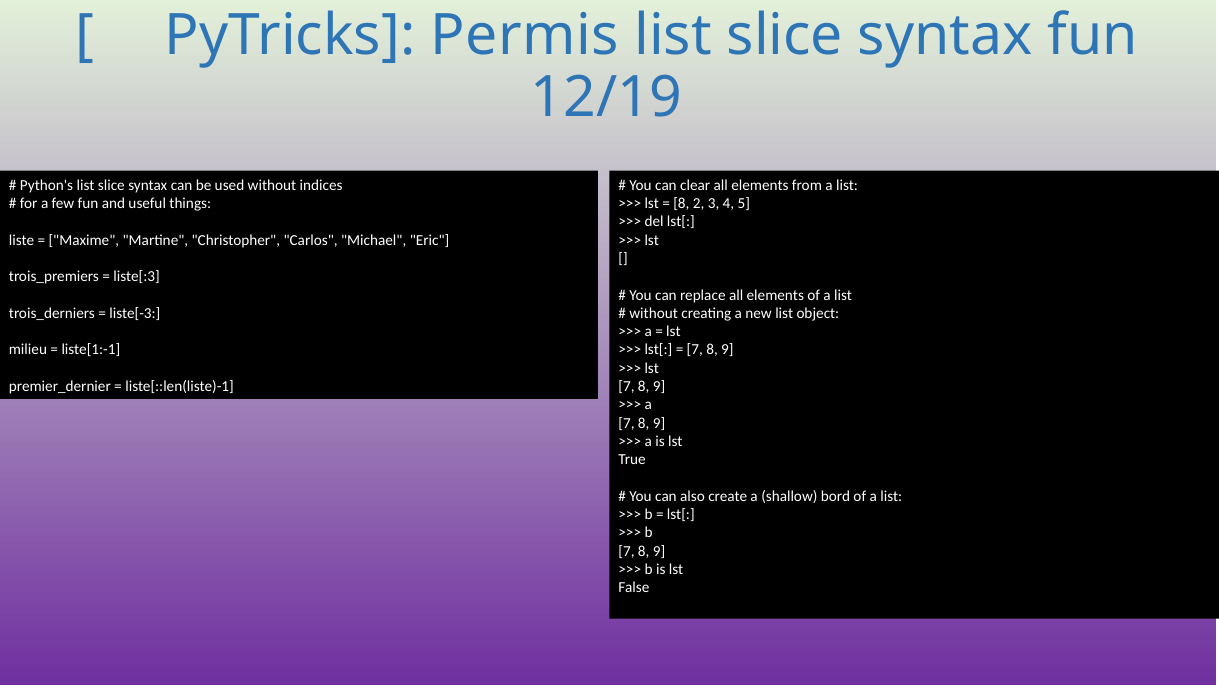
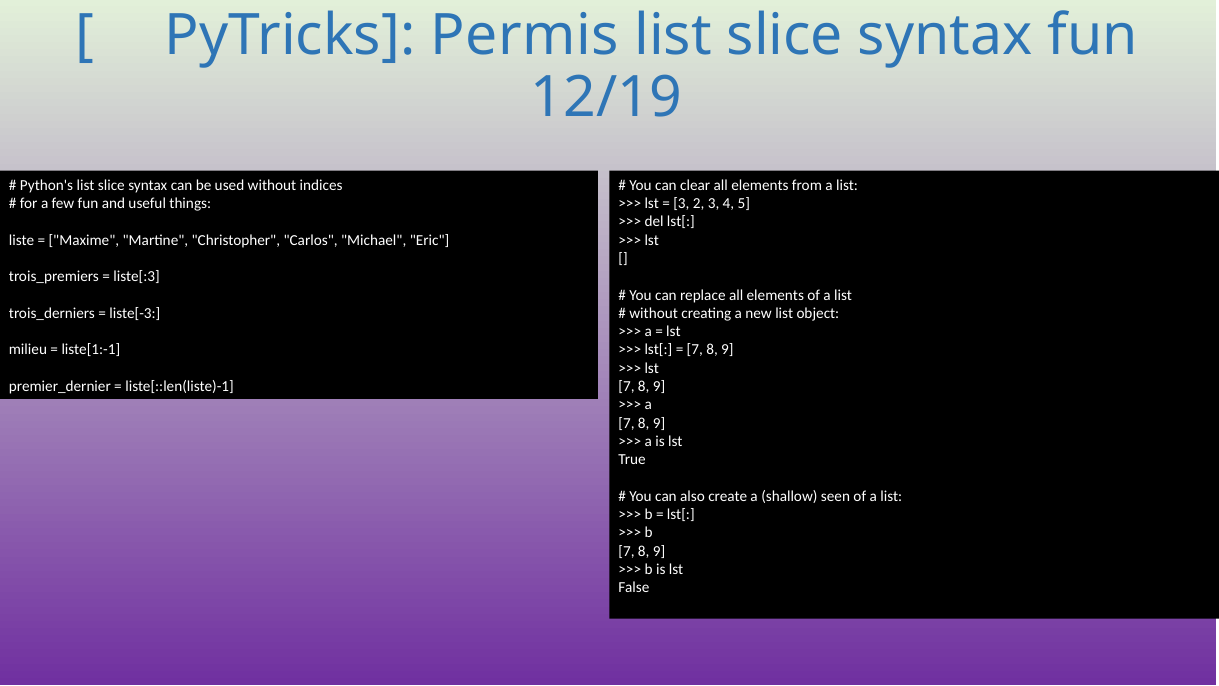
8 at (681, 203): 8 -> 3
bord: bord -> seen
